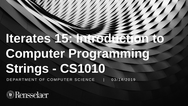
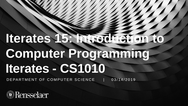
Strings at (27, 69): Strings -> Iterates
